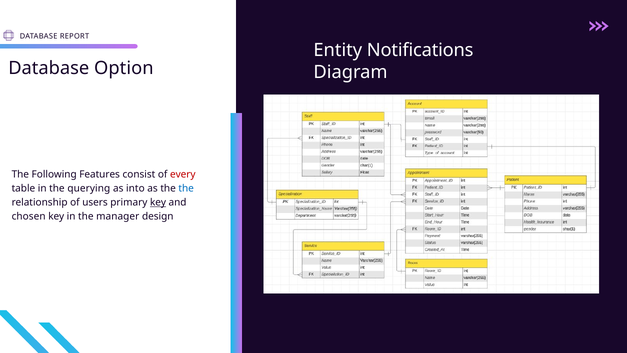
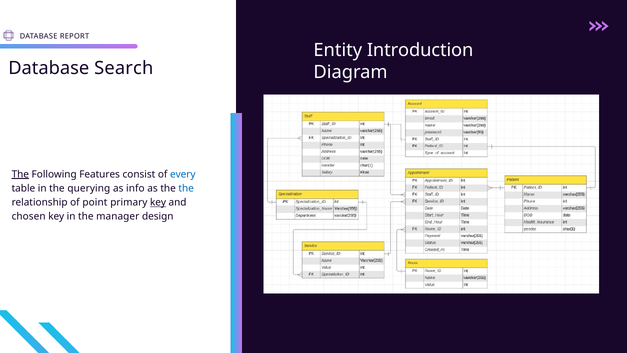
Notifications: Notifications -> Introduction
Option: Option -> Search
The at (20, 174) underline: none -> present
every colour: red -> blue
into: into -> info
users: users -> point
